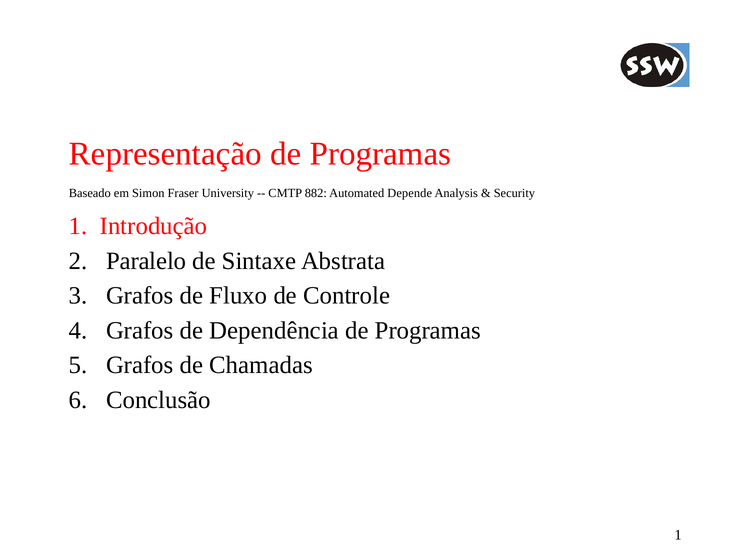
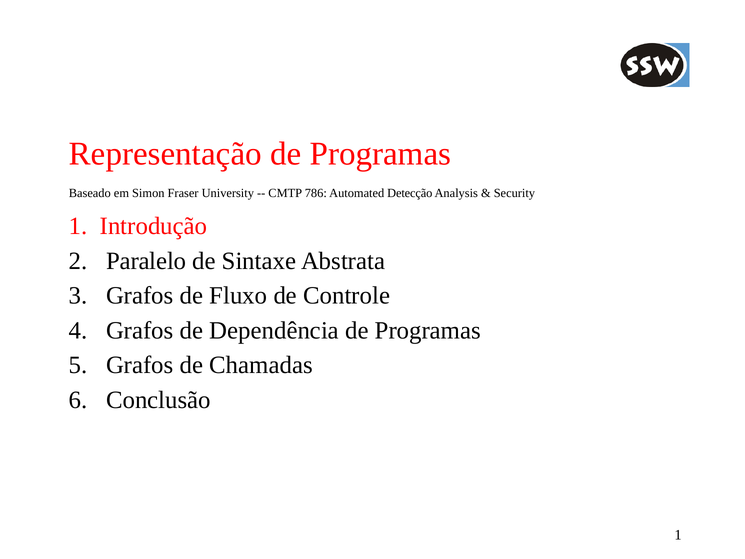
882: 882 -> 786
Depende: Depende -> Detecção
